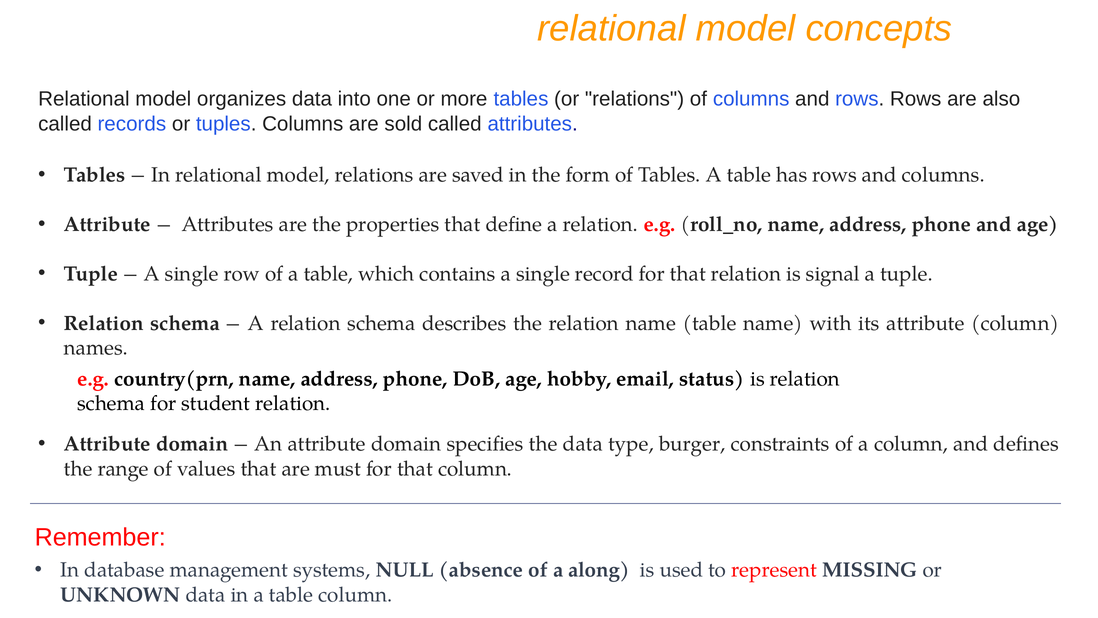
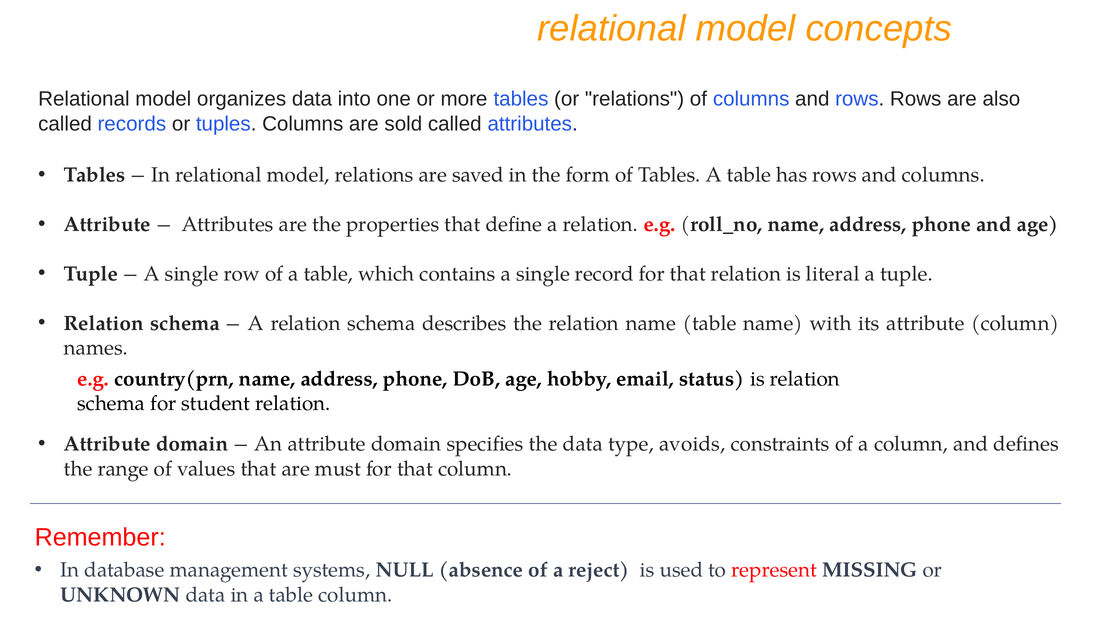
signal: signal -> literal
burger: burger -> avoids
along: along -> reject
